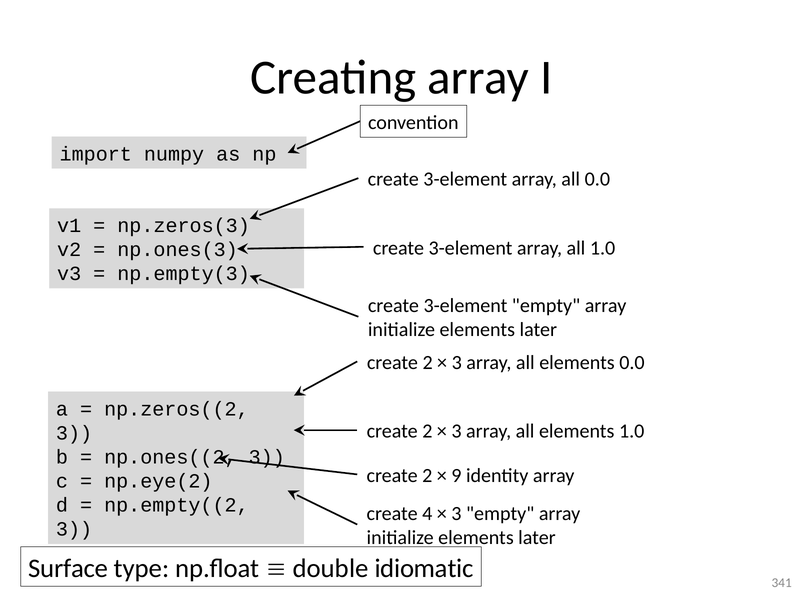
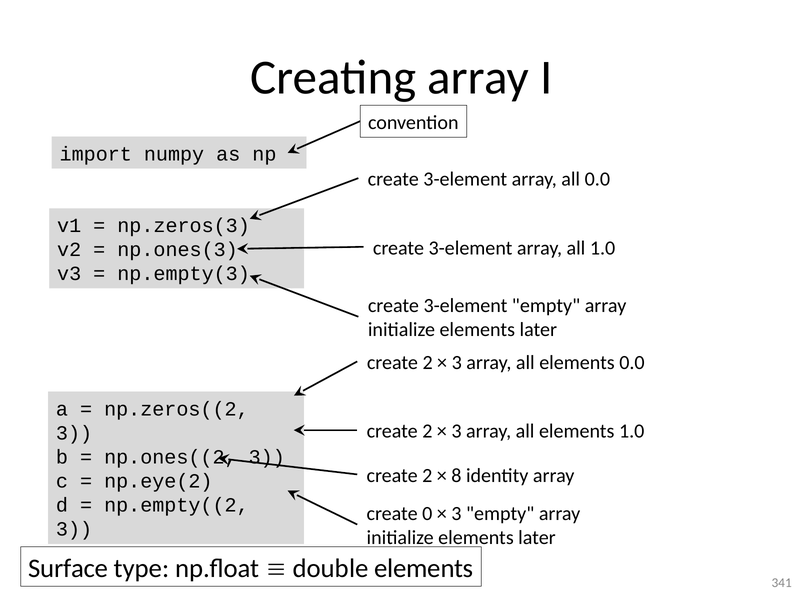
9: 9 -> 8
4: 4 -> 0
double idiomatic: idiomatic -> elements
